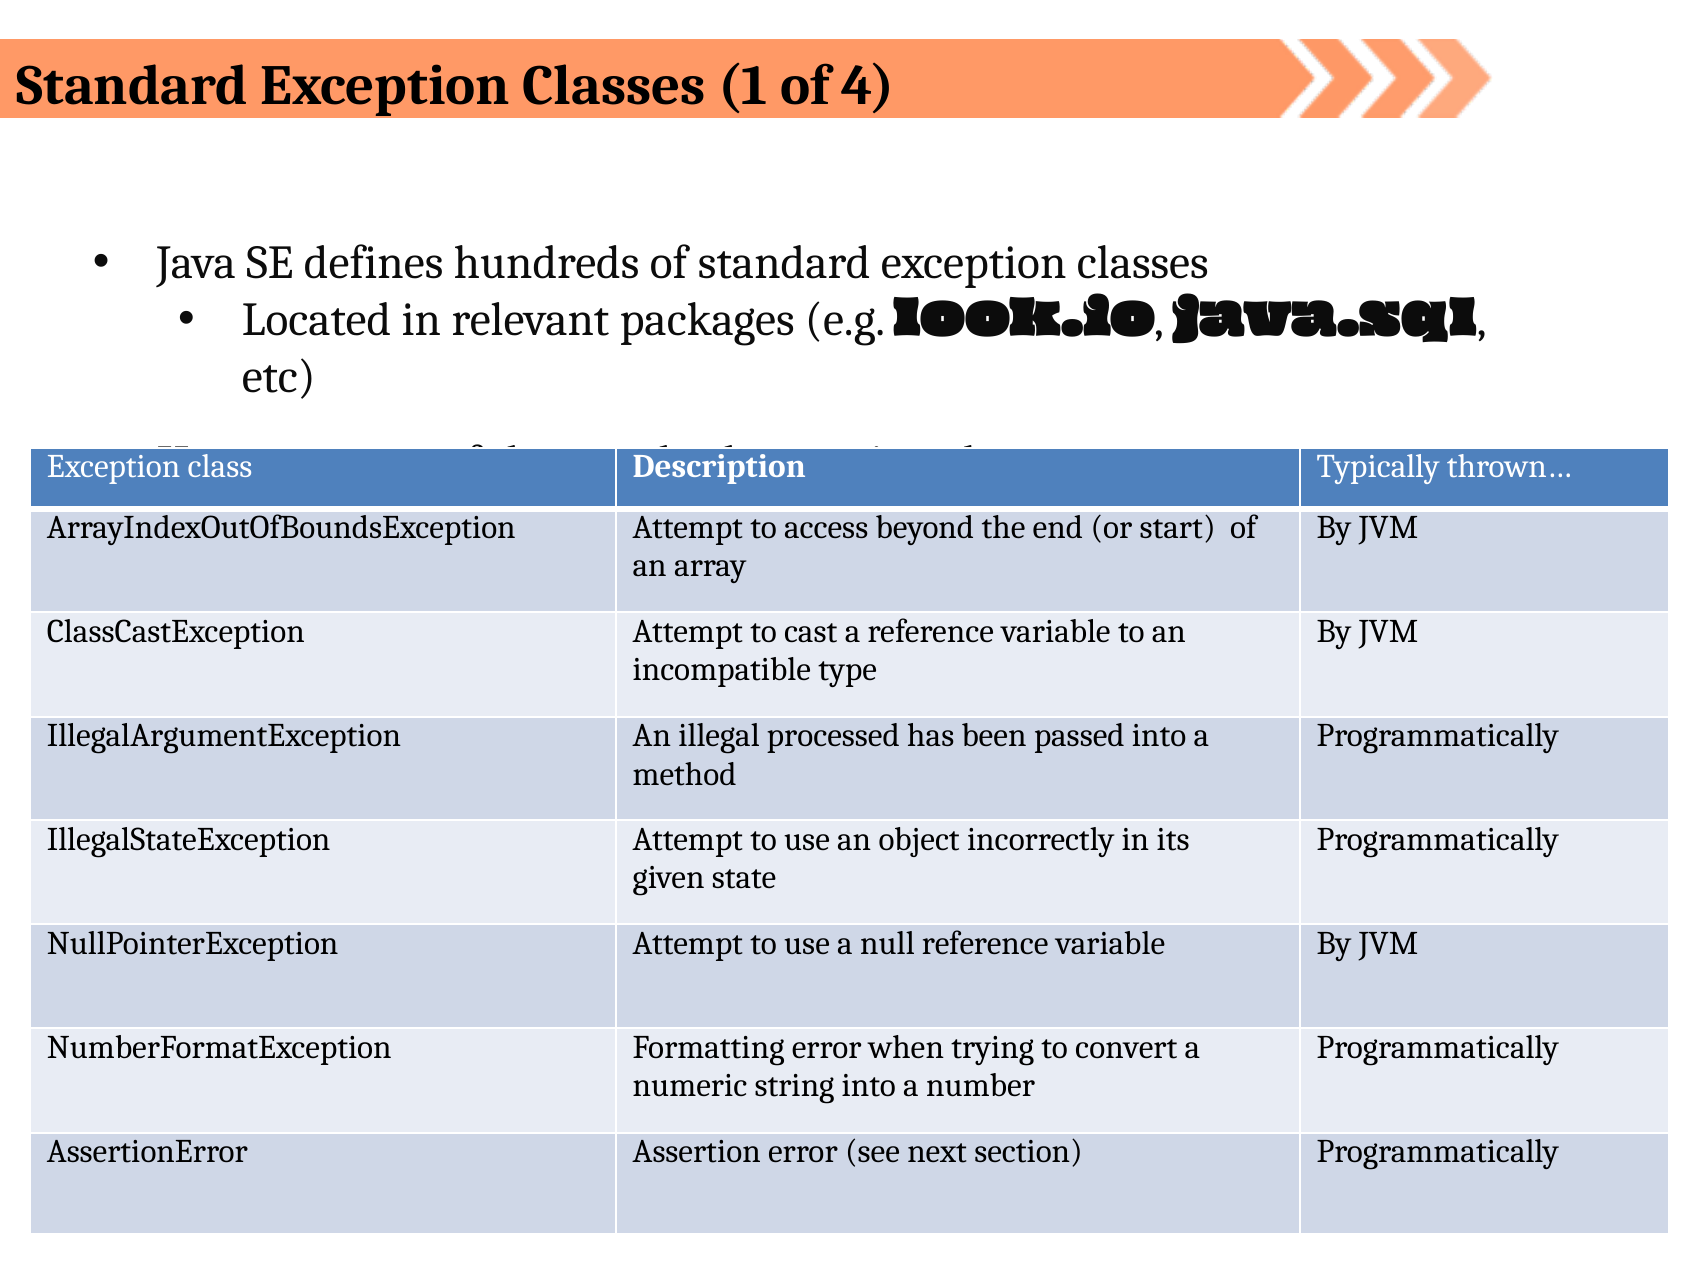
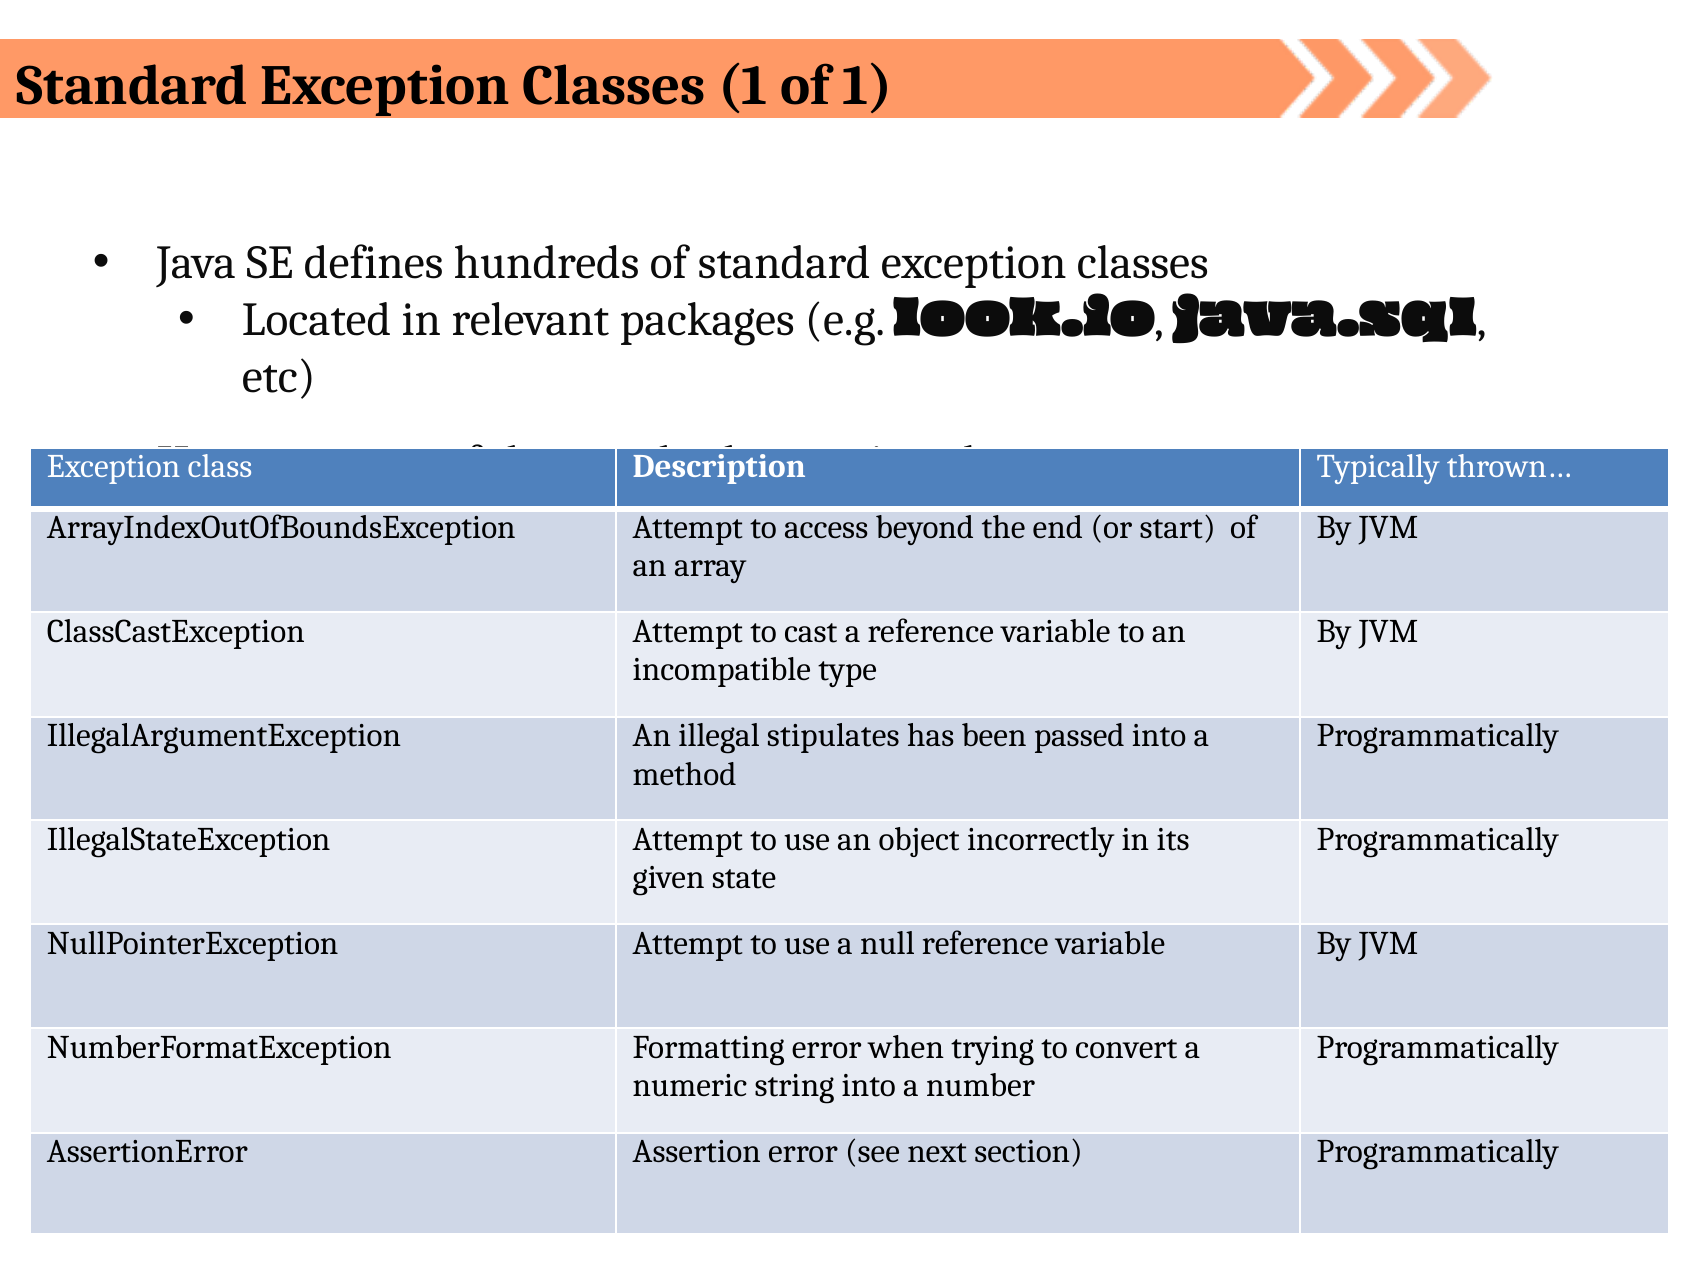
of 4: 4 -> 1
processed: processed -> stipulates
